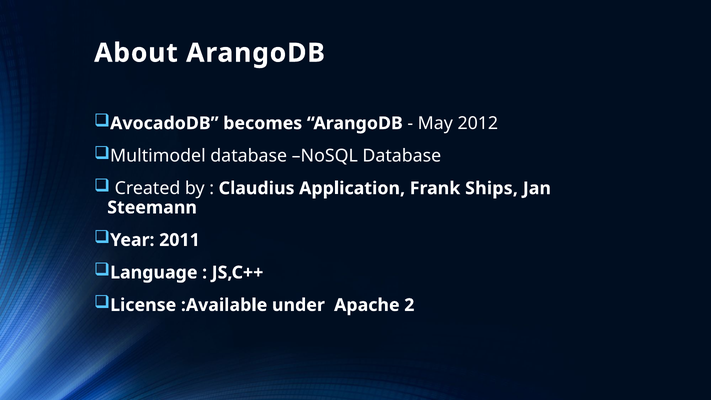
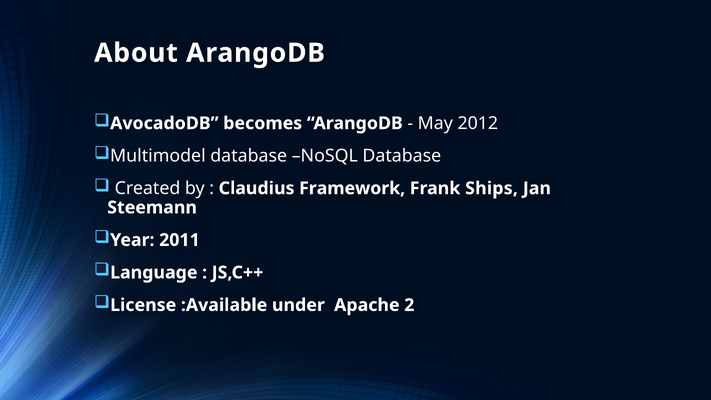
Application: Application -> Framework
